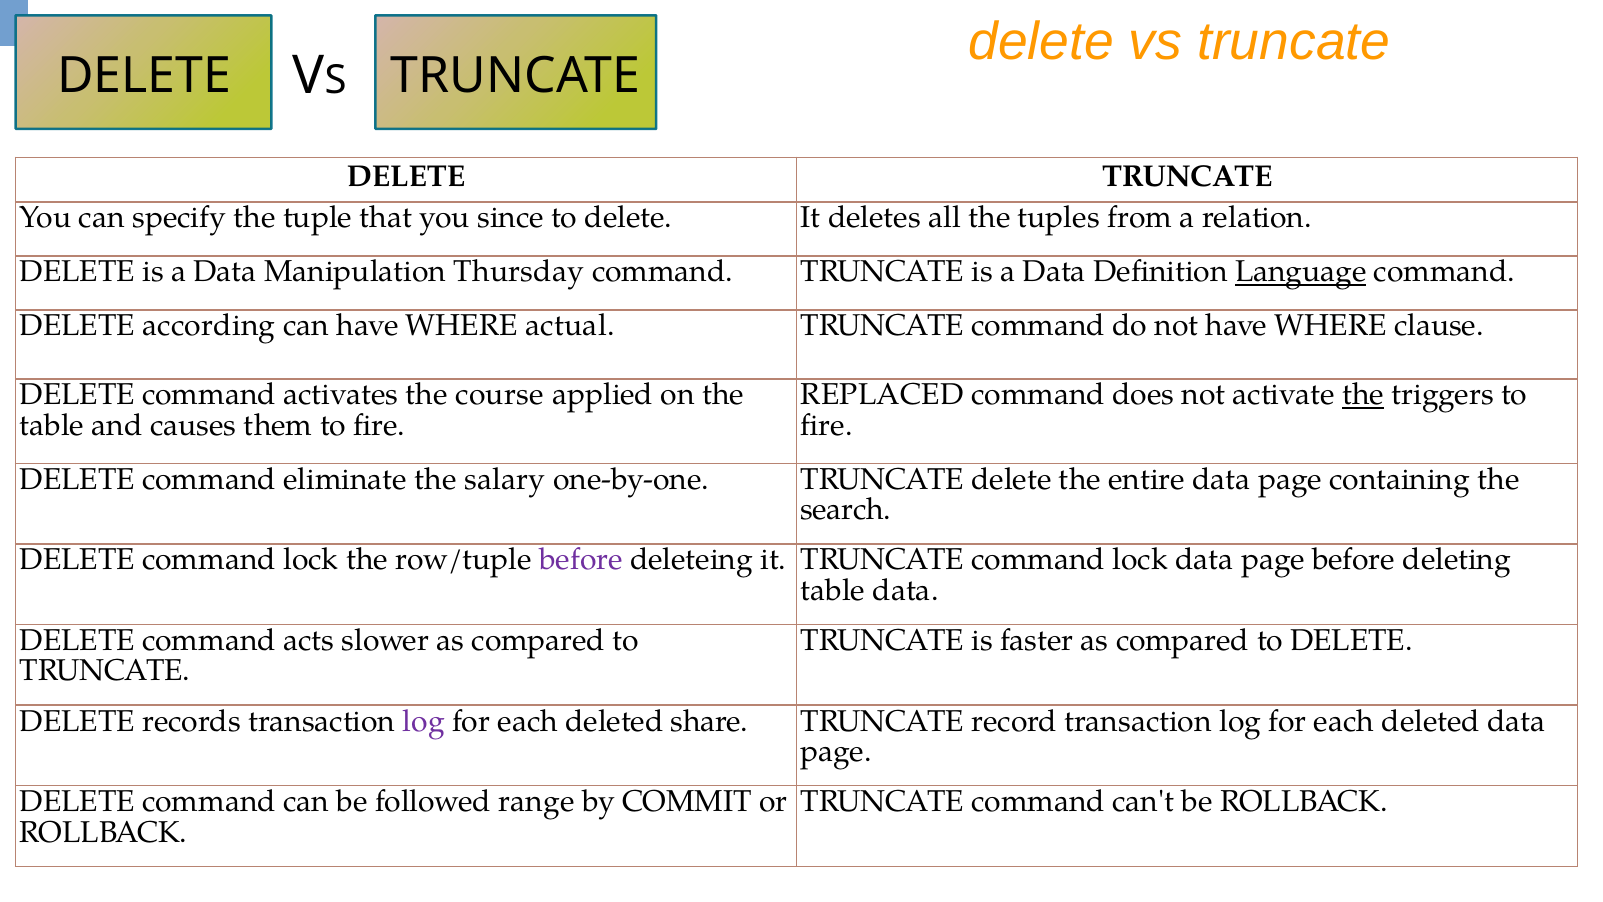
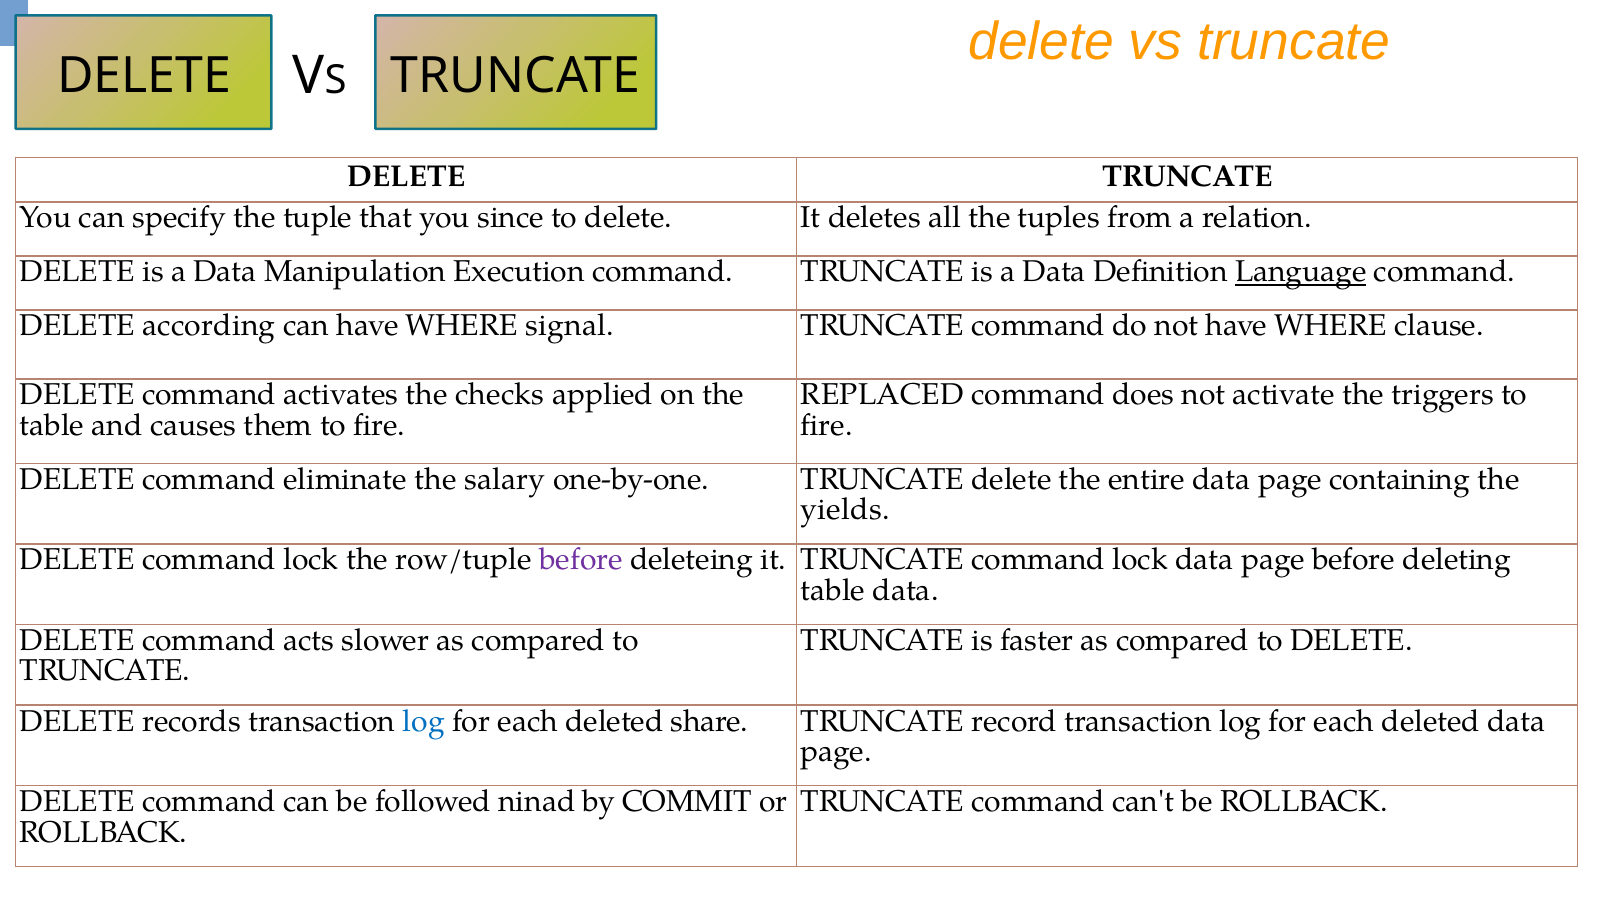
Thursday: Thursday -> Execution
actual: actual -> signal
course: course -> checks
the at (1363, 395) underline: present -> none
search: search -> yields
log at (424, 721) colour: purple -> blue
range: range -> ninad
